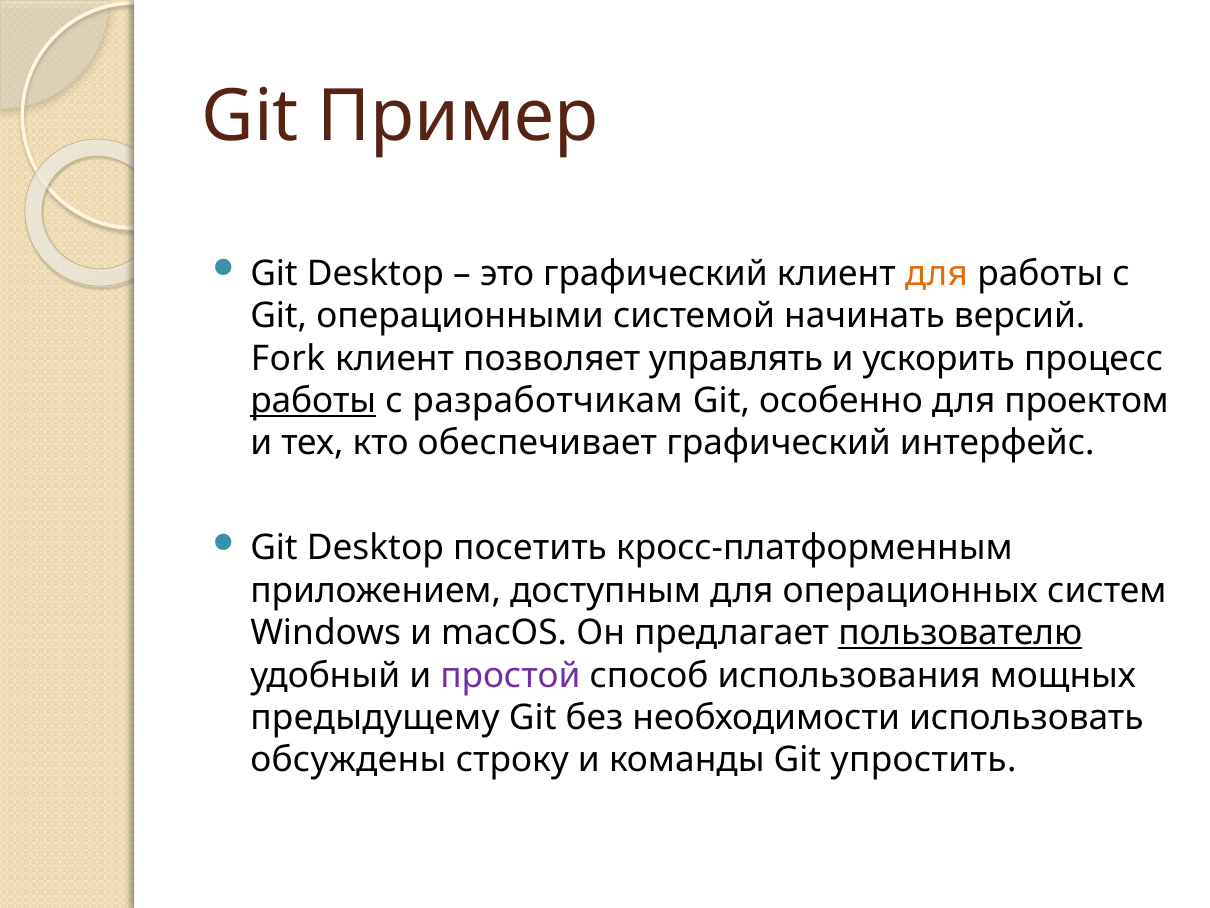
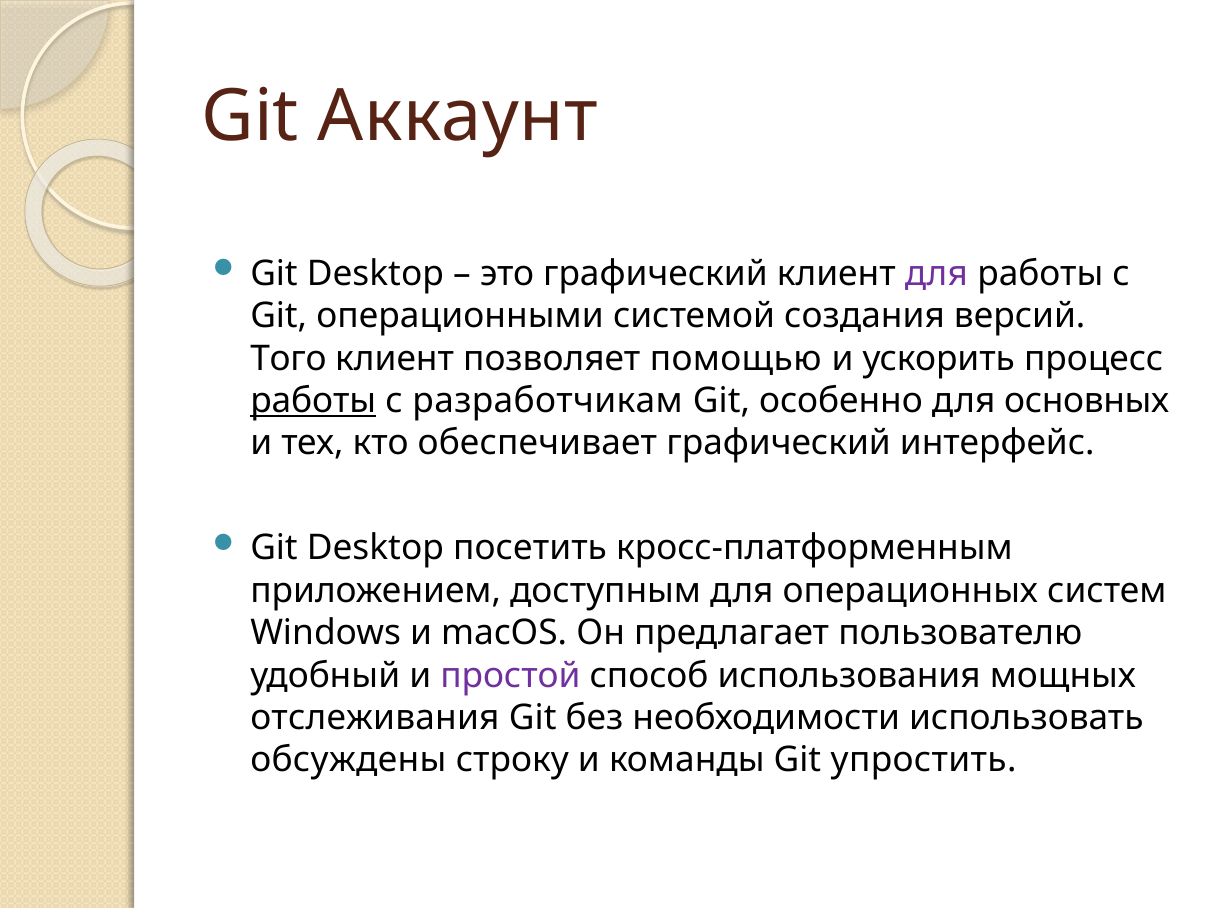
Пример: Пример -> Аккаунт
для at (936, 274) colour: orange -> purple
начинать: начинать -> создания
Fork: Fork -> Того
управлять: управлять -> помощью
проектом: проектом -> основных
пользователю underline: present -> none
предыдущему: предыдущему -> отслеживания
